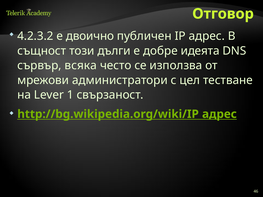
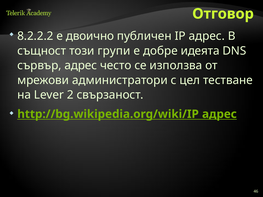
4.2.3.2: 4.2.3.2 -> 8.2.2.2
дълги: дълги -> групи
сървър всяка: всяка -> адрес
1: 1 -> 2
